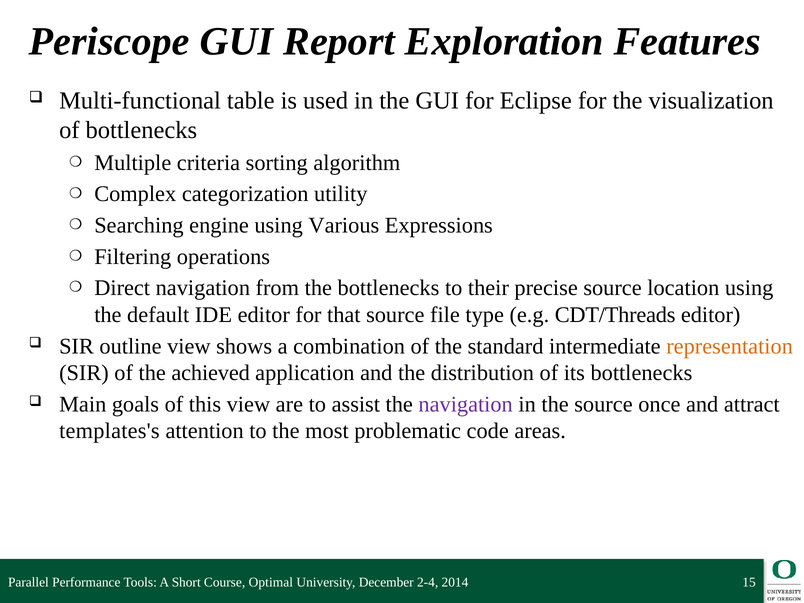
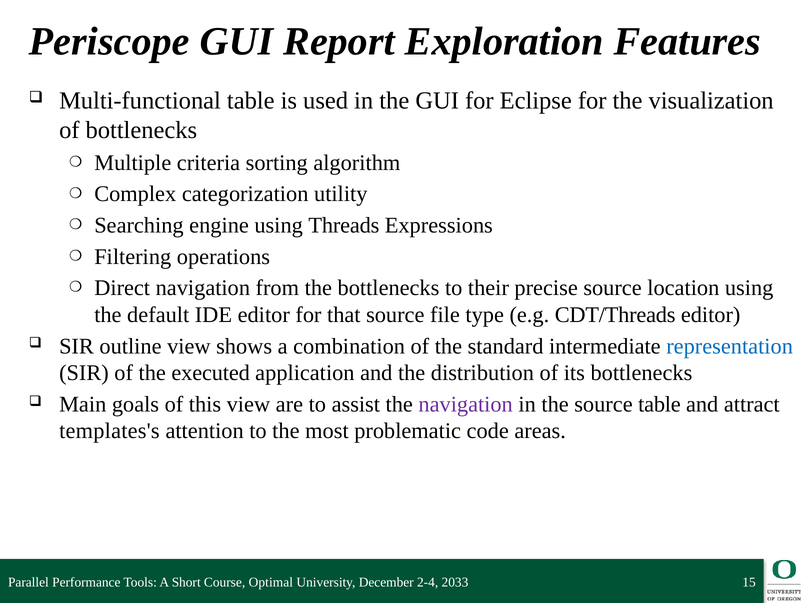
Various: Various -> Threads
representation colour: orange -> blue
achieved: achieved -> executed
source once: once -> table
2014: 2014 -> 2033
